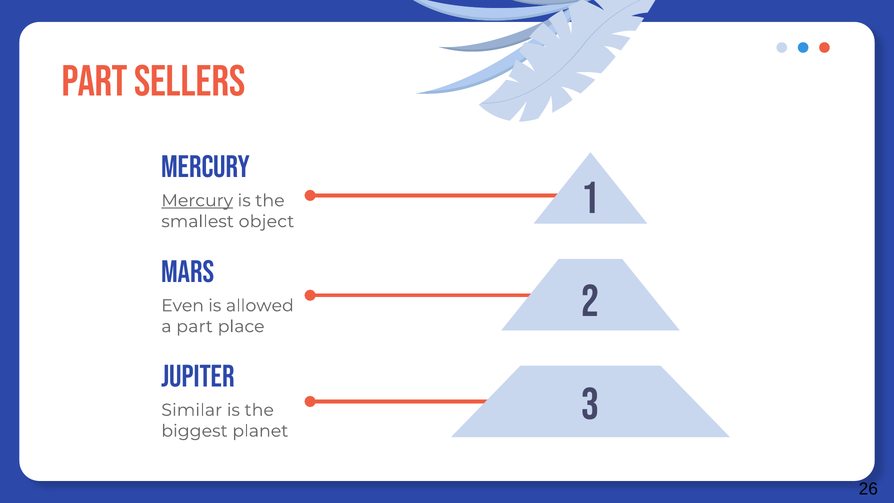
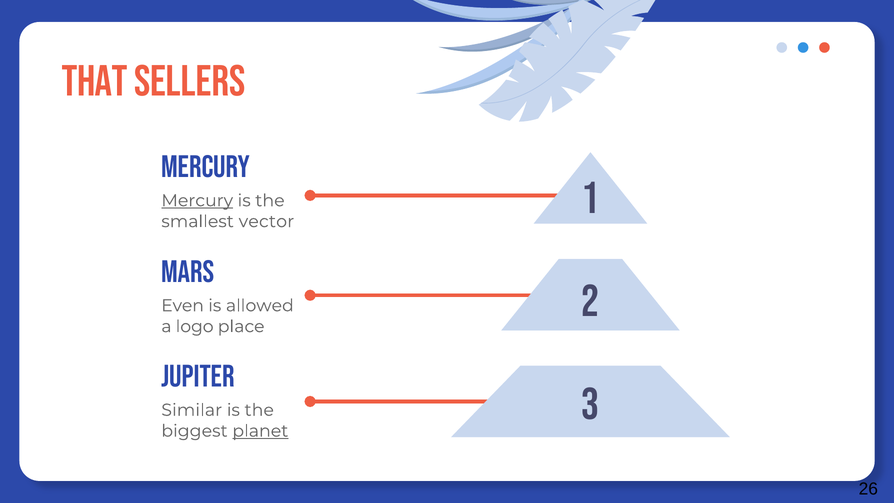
Part at (95, 82): Part -> That
object: object -> vector
a part: part -> logo
planet underline: none -> present
